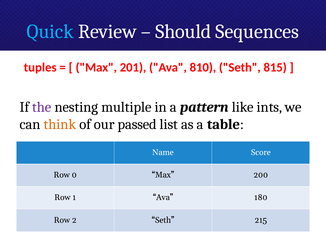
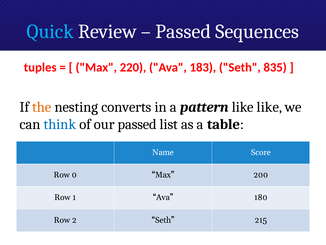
Should at (183, 32): Should -> Passed
201: 201 -> 220
810: 810 -> 183
815: 815 -> 835
the colour: purple -> orange
multiple: multiple -> converts
like ints: ints -> like
think colour: orange -> blue
